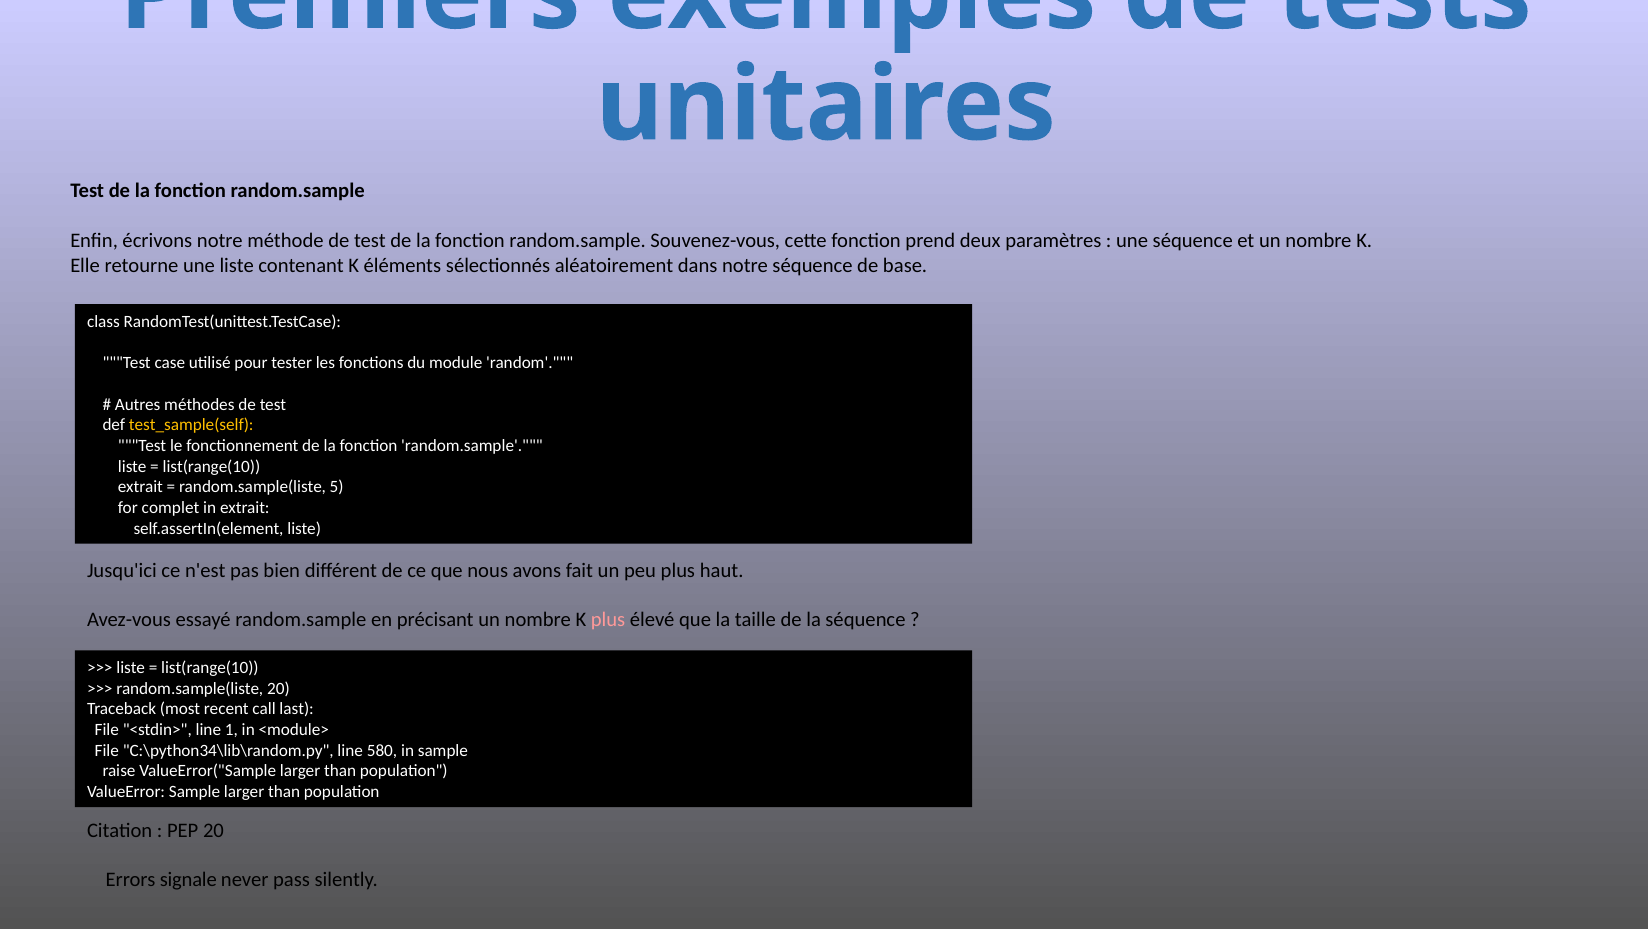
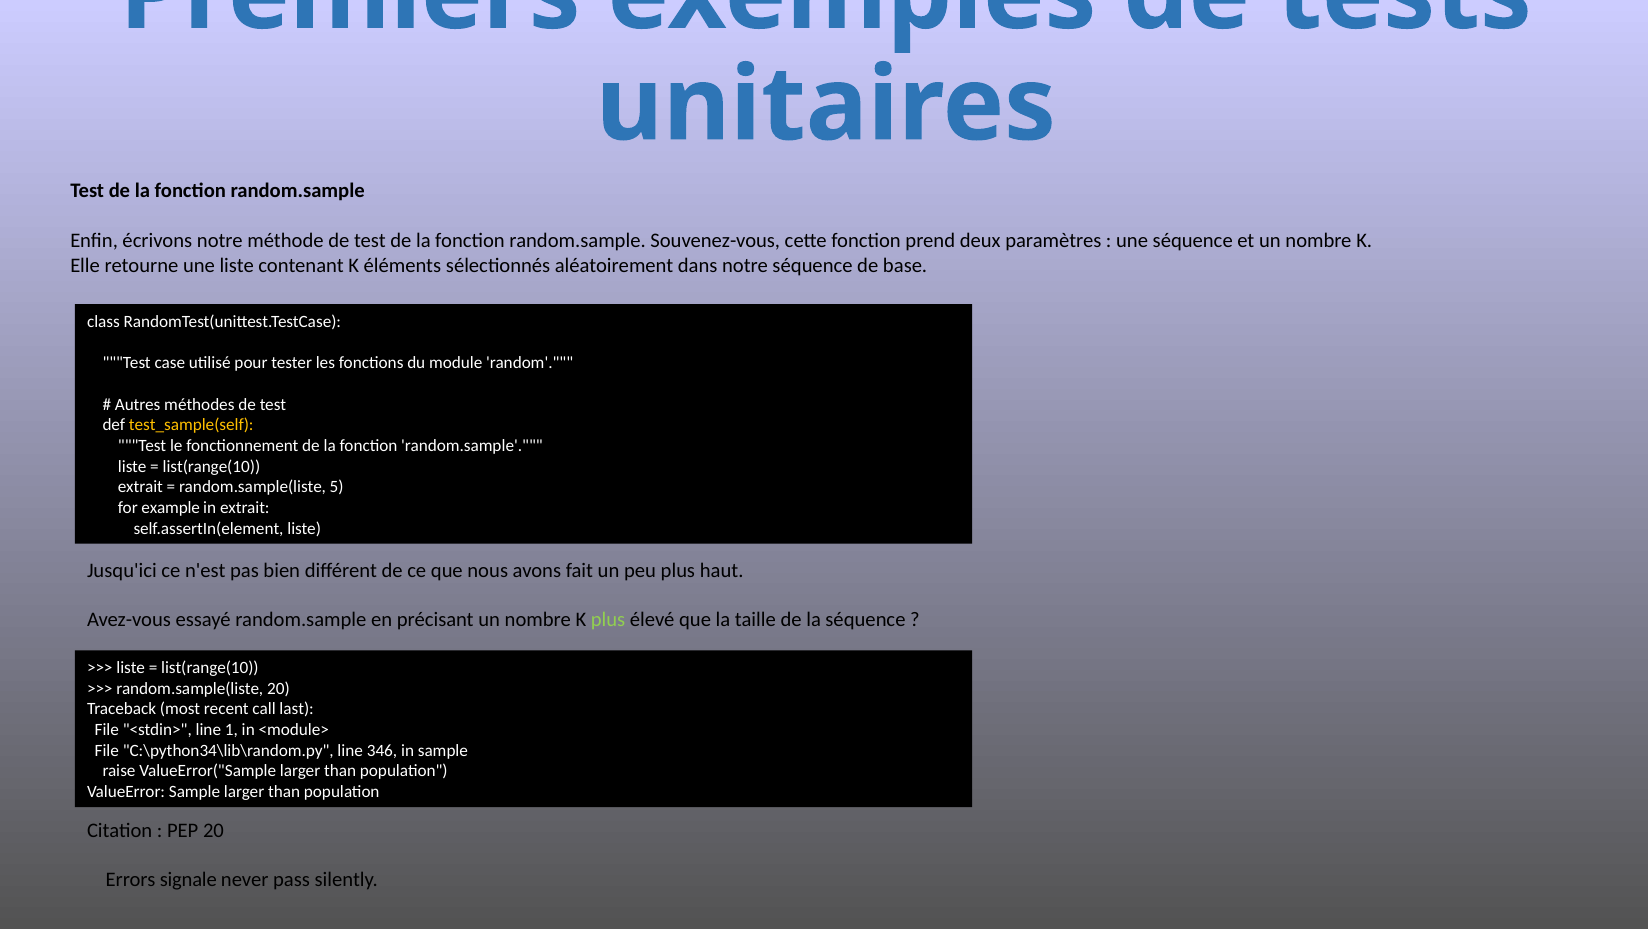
complet: complet -> example
plus at (608, 620) colour: pink -> light green
580: 580 -> 346
